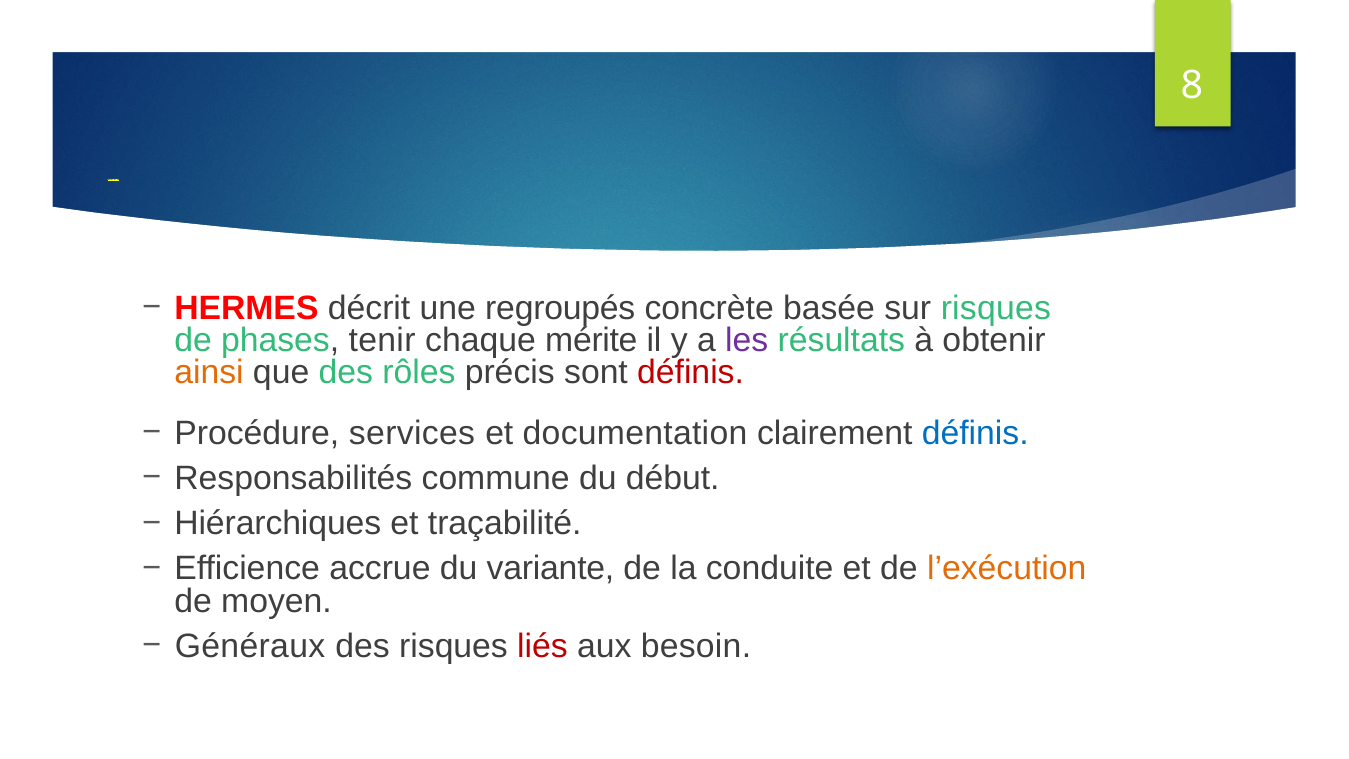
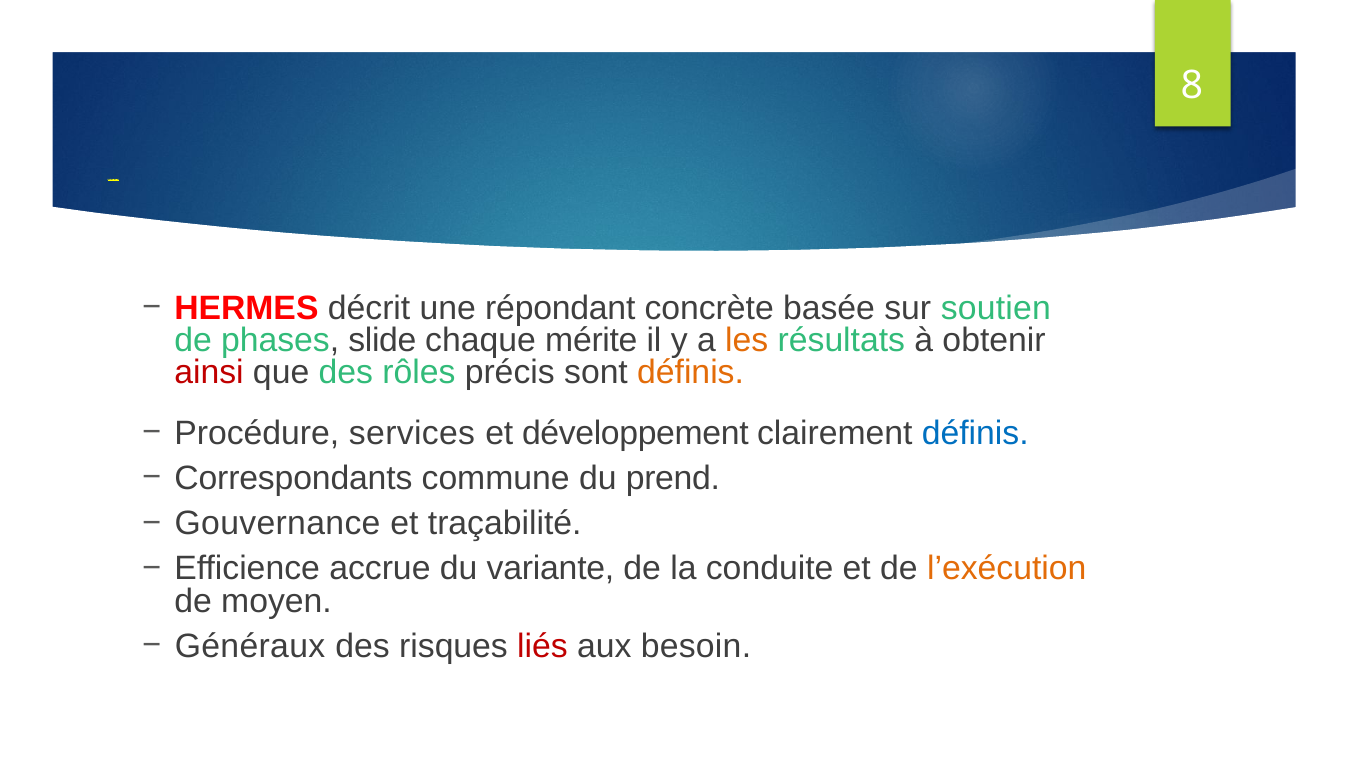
regroupés: regroupés -> répondant
sur risques: risques -> soutien
tenir: tenir -> slide
les at (747, 340) colour: purple -> orange
ainsi colour: orange -> red
définis at (691, 373) colour: red -> orange
documentation: documentation -> développement
Responsabilités: Responsabilités -> Correspondants
début: début -> prend
Hiérarchiques: Hiérarchiques -> Gouvernance
